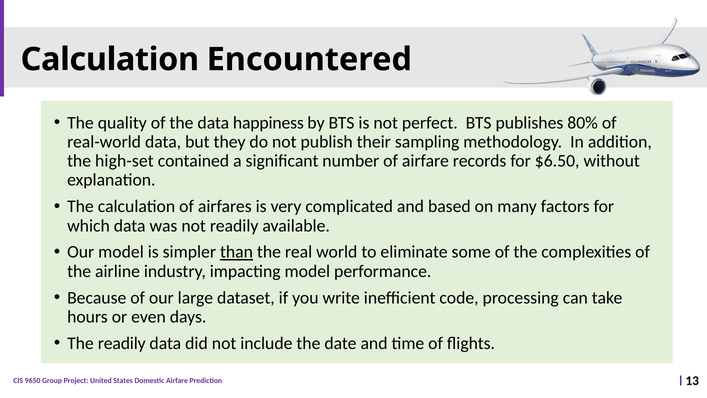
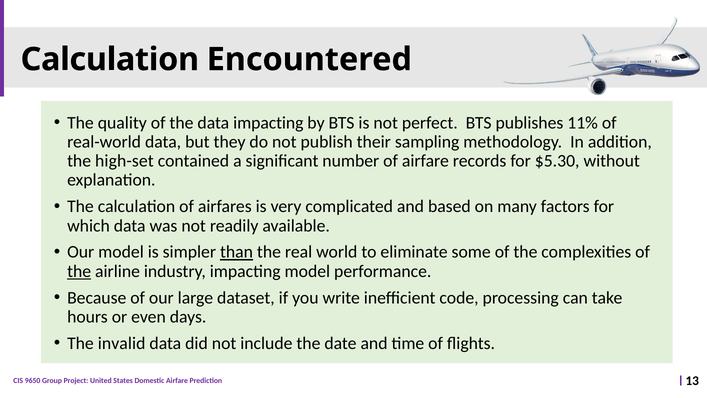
data happiness: happiness -> impacting
80%: 80% -> 11%
$6.50: $6.50 -> $5.30
the at (79, 271) underline: none -> present
The readily: readily -> invalid
